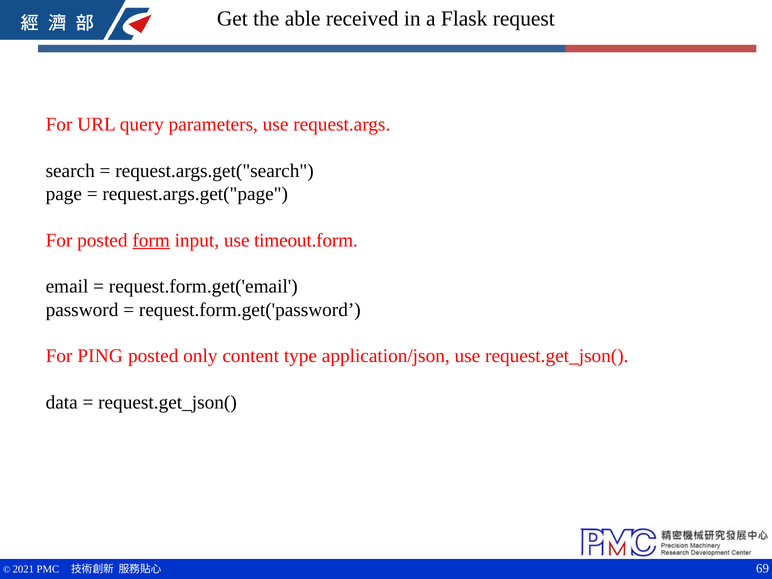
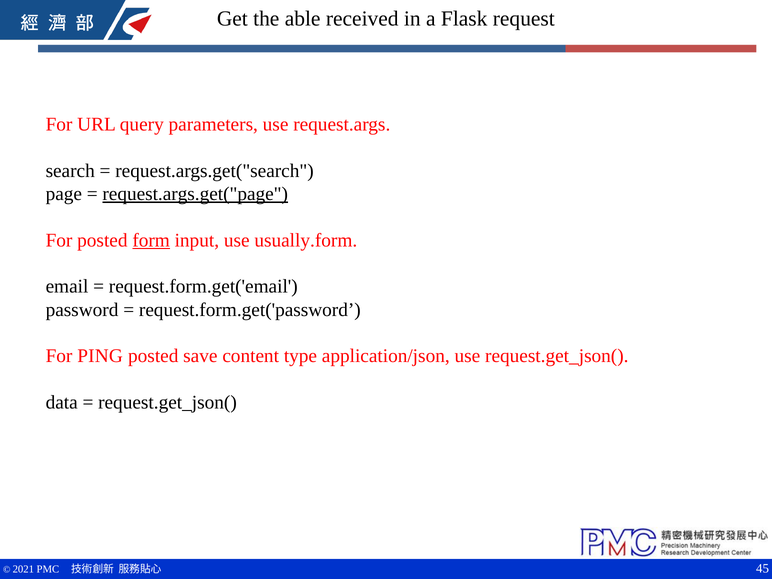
request.args.get("page underline: none -> present
timeout.form: timeout.form -> usually.form
only: only -> save
69: 69 -> 45
